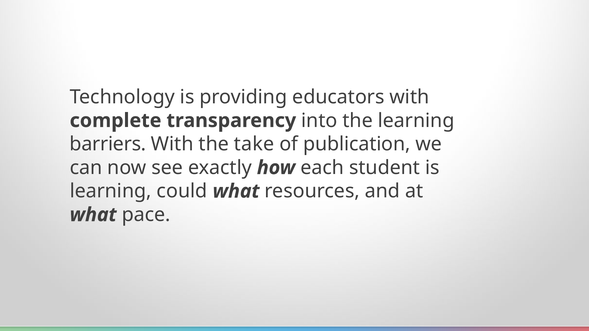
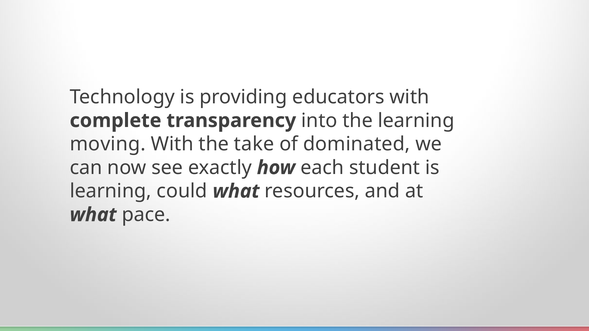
barriers: barriers -> moving
publication: publication -> dominated
